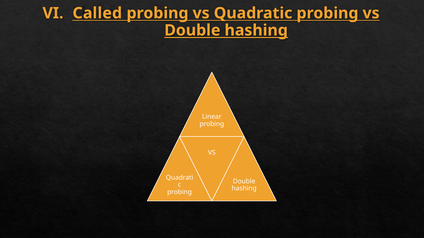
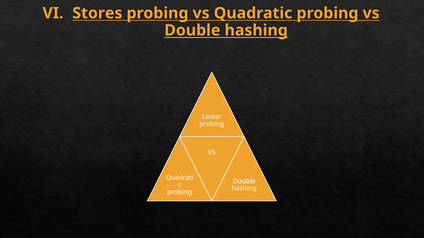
Called: Called -> Stores
